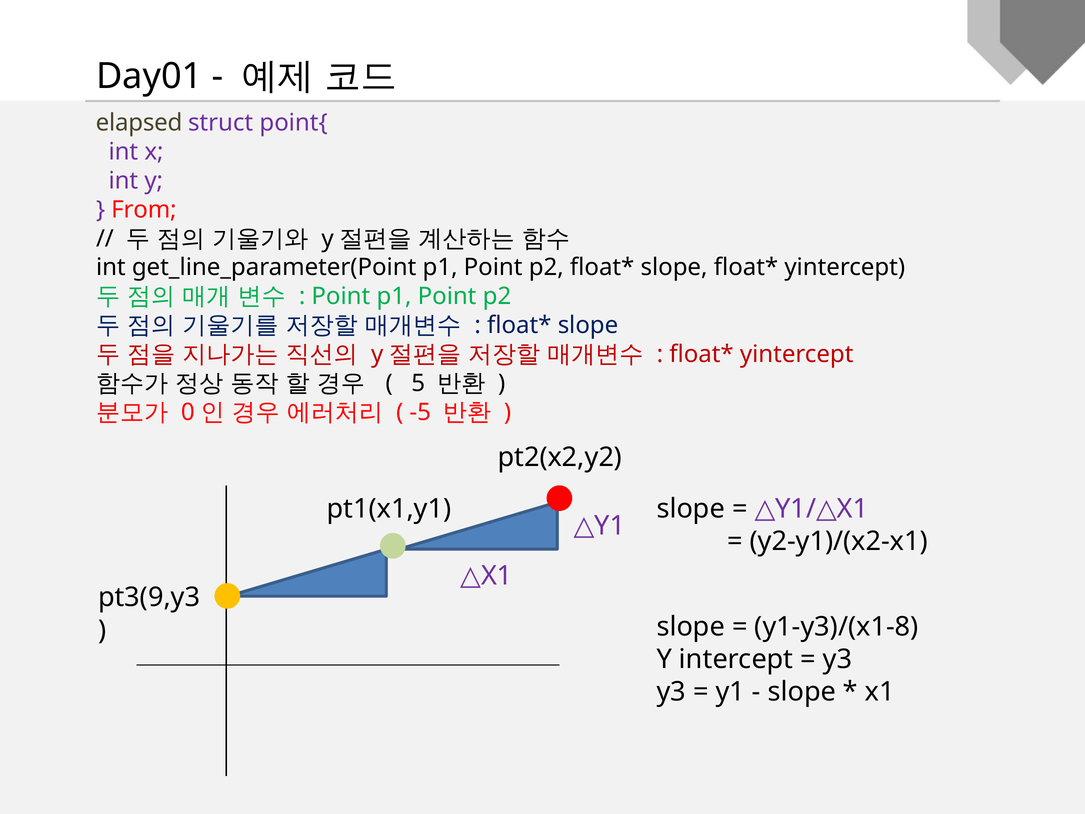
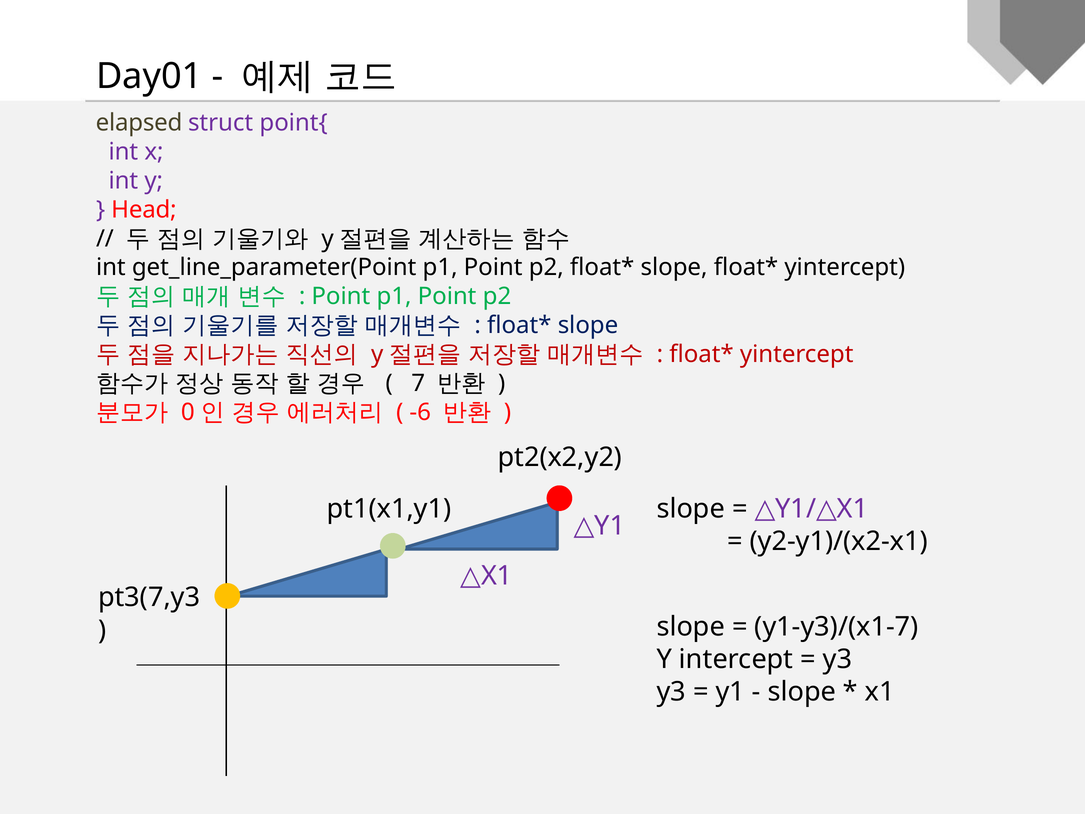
From: From -> Head
5: 5 -> 7
-5: -5 -> -6
pt3(9,y3: pt3(9,y3 -> pt3(7,y3
y1-y3)/(x1-8: y1-y3)/(x1-8 -> y1-y3)/(x1-7
